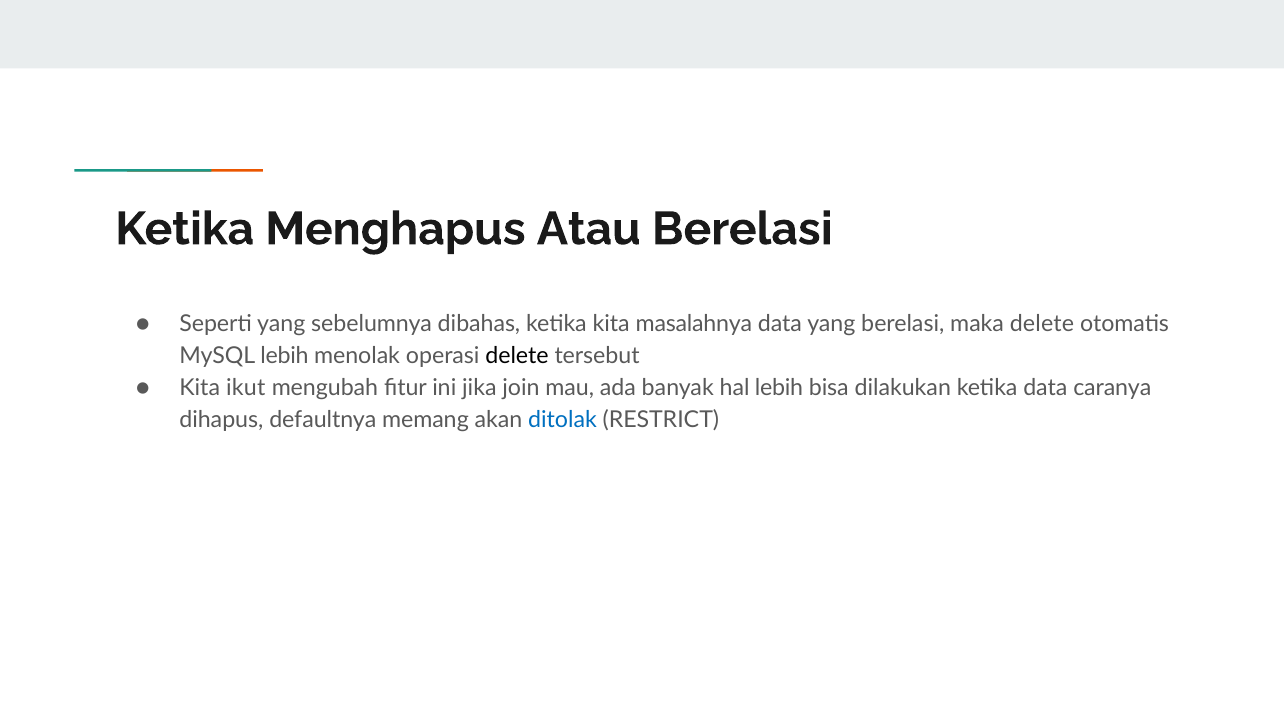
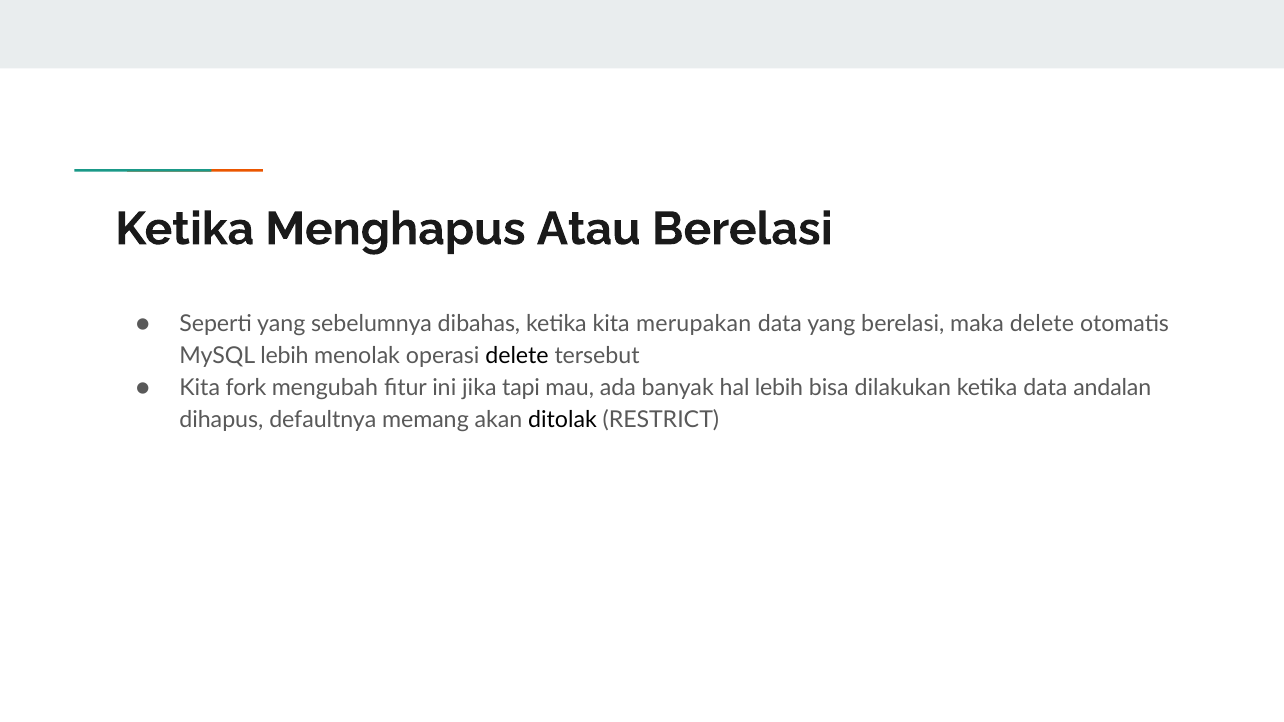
masalahnya: masalahnya -> merupakan
ikut: ikut -> fork
join: join -> tapi
caranya: caranya -> andalan
ditolak colour: blue -> black
